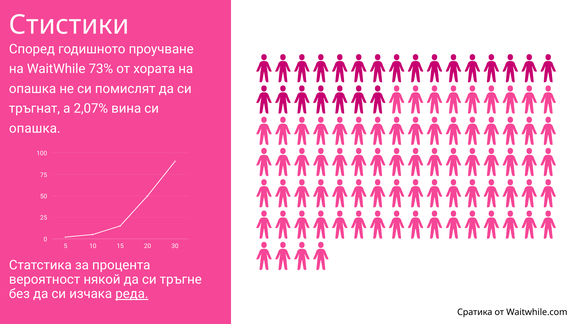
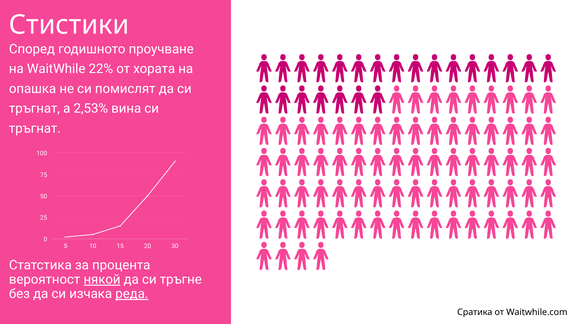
73%: 73% -> 22%
2,07%: 2,07% -> 2,53%
опашка at (35, 128): опашка -> тръгнат
някой underline: none -> present
